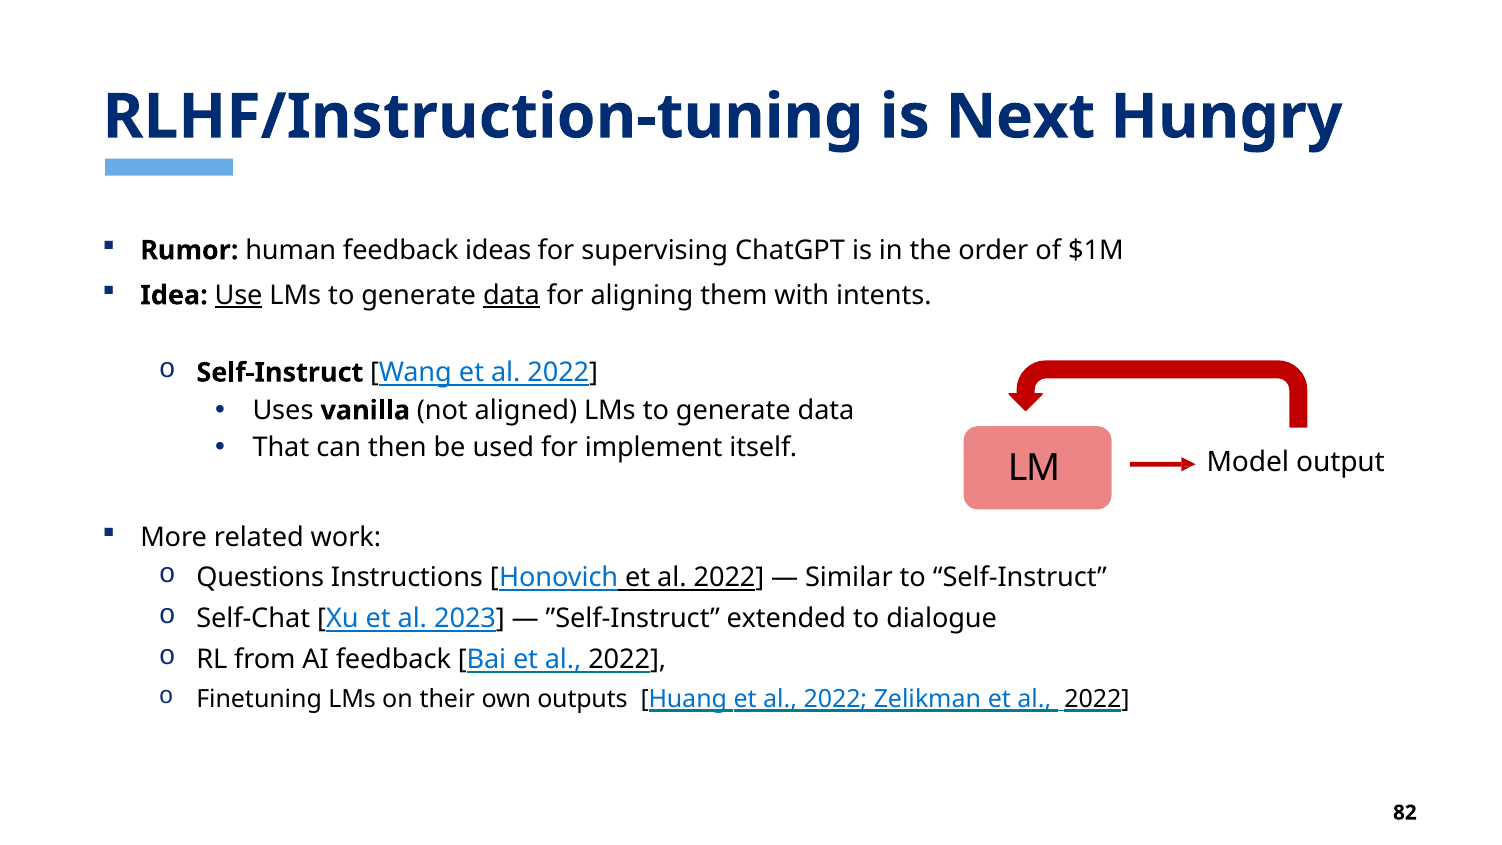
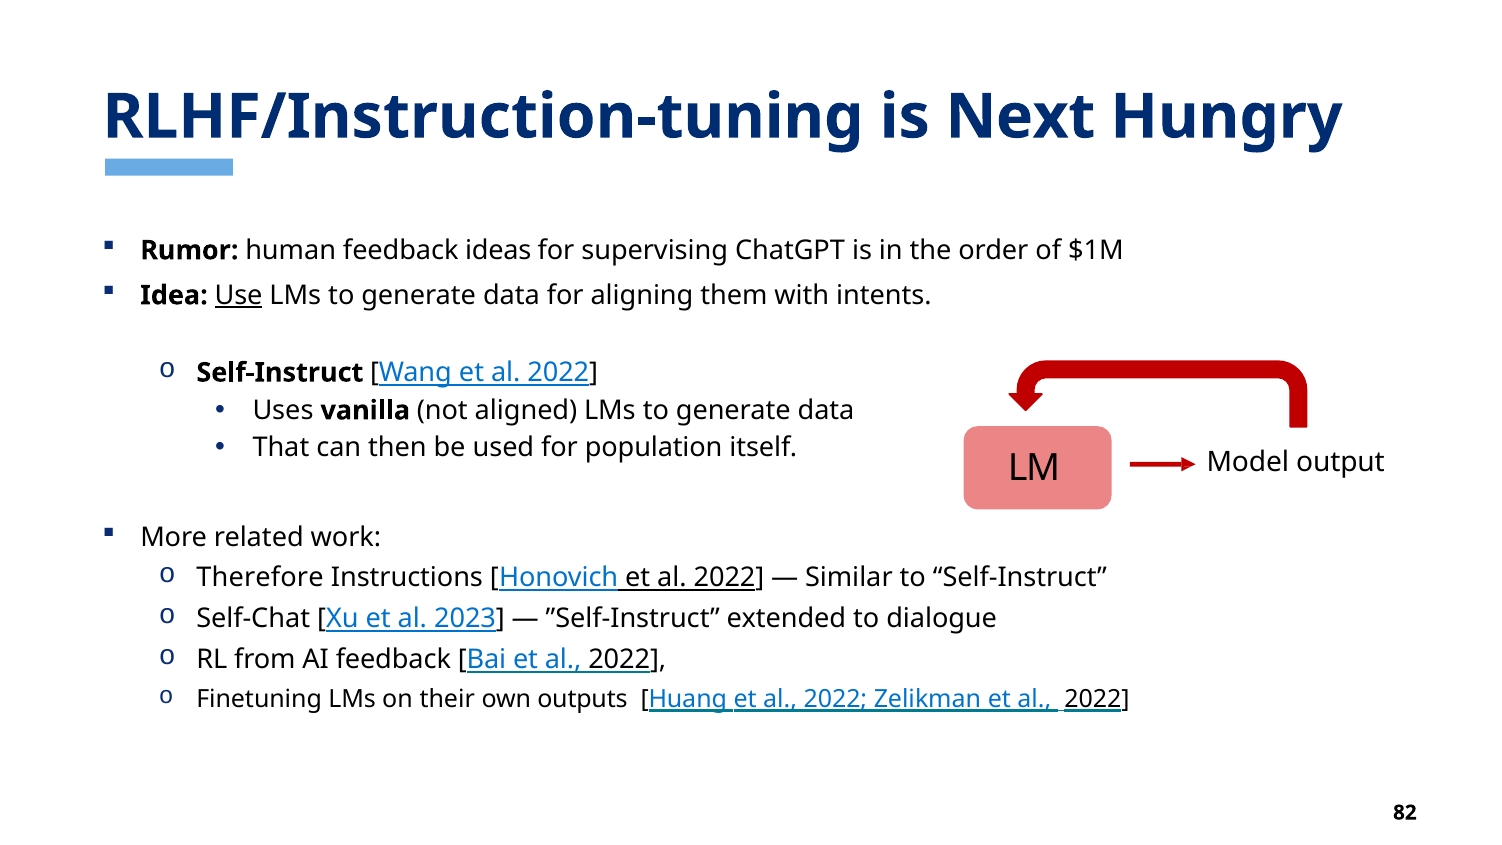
data at (511, 295) underline: present -> none
implement: implement -> population
Questions: Questions -> Therefore
